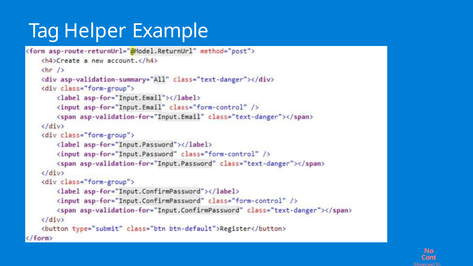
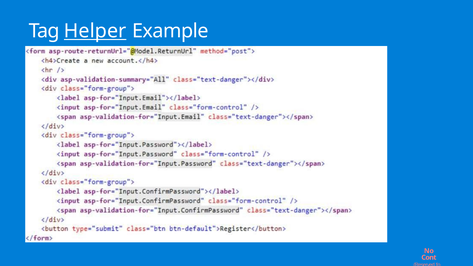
Helper underline: none -> present
